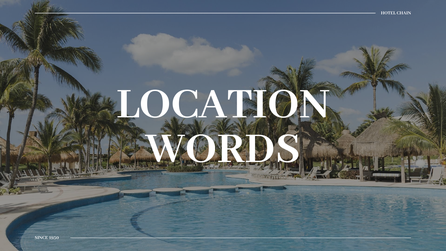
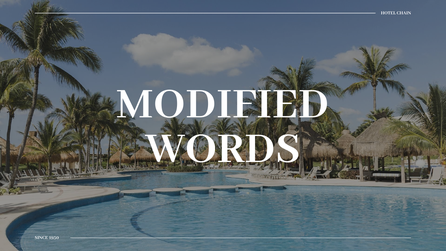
LOCATION: LOCATION -> MODIFIED
